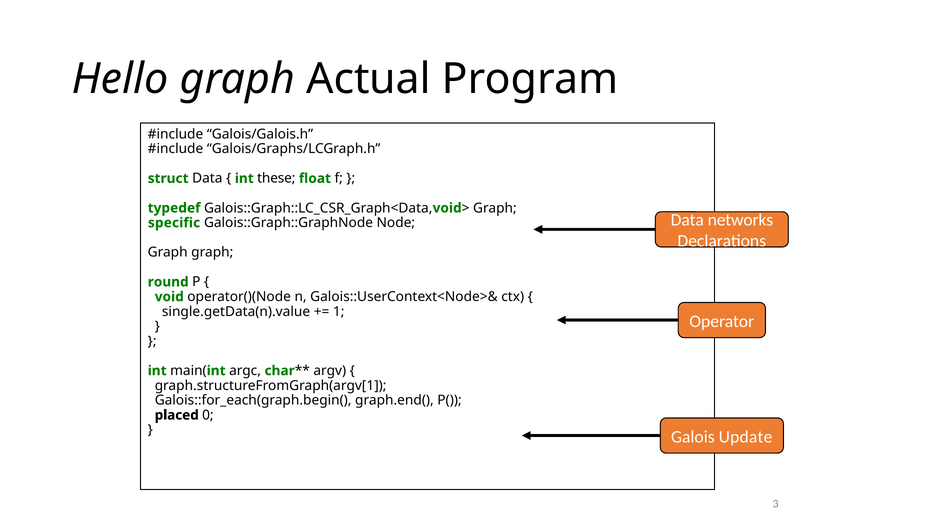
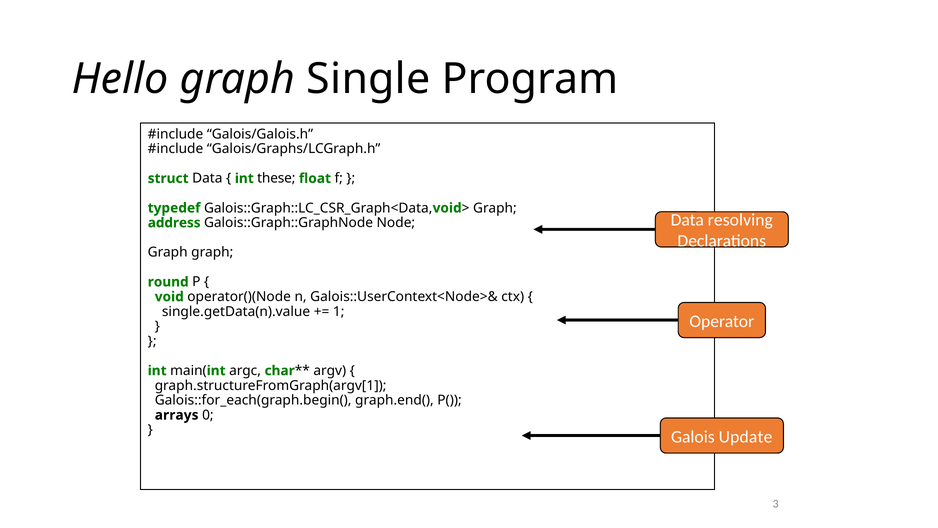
Actual: Actual -> Single
networks: networks -> resolving
specific: specific -> address
placed: placed -> arrays
